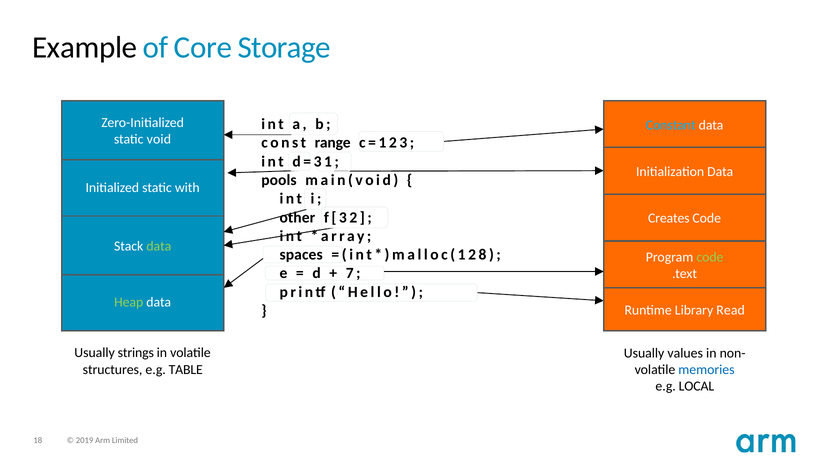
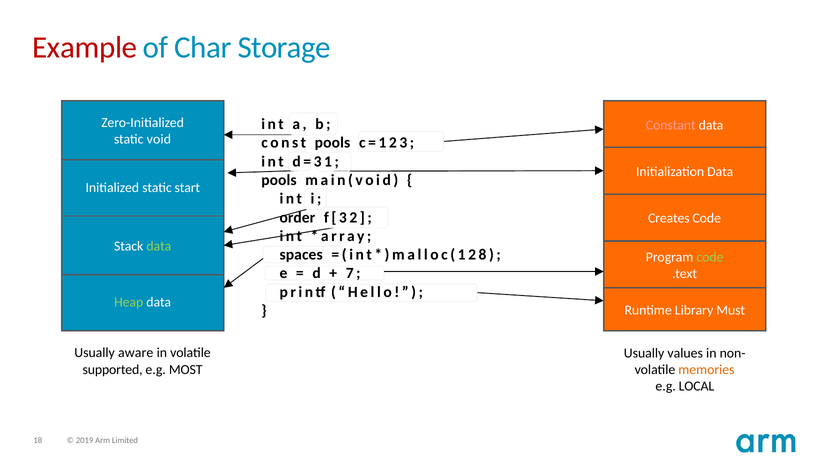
Example colour: black -> red
Core: Core -> Char
Constant colour: light blue -> pink
const range: range -> pools
with: with -> start
other: other -> order
Read: Read -> Must
strings: strings -> aware
structures: structures -> supported
TABLE: TABLE -> MOST
memories colour: blue -> orange
